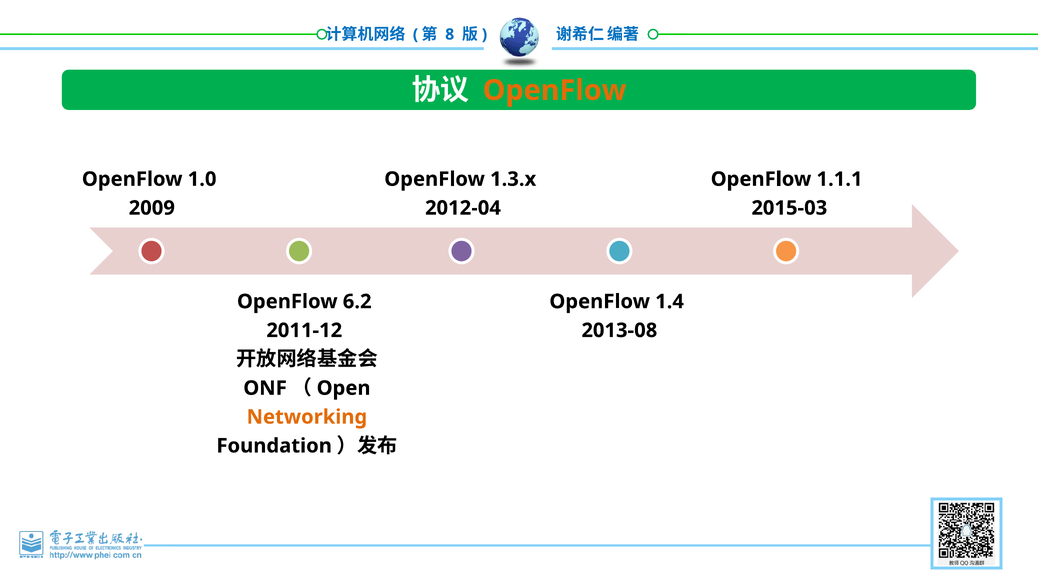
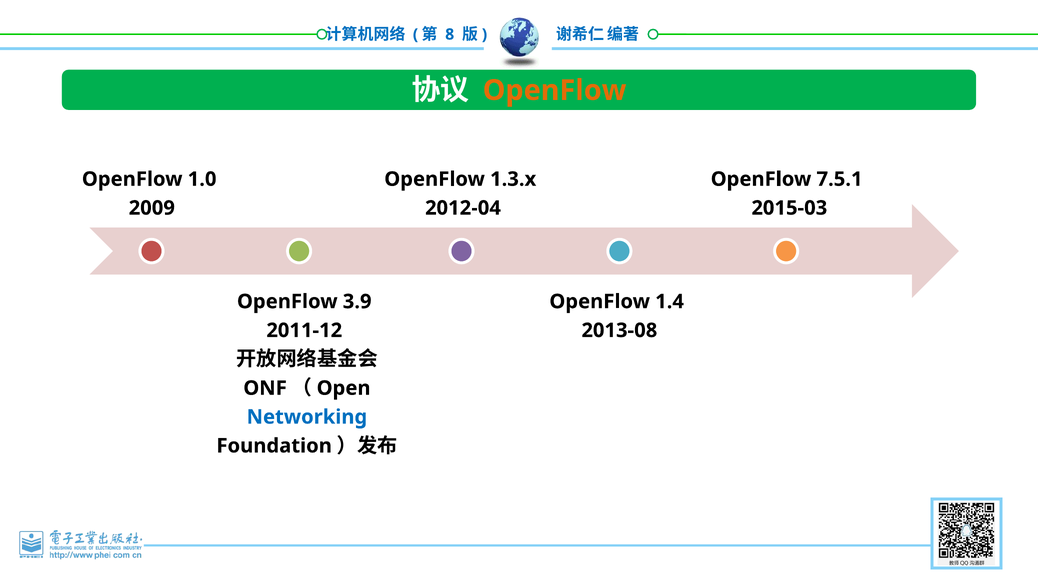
1.1.1: 1.1.1 -> 7.5.1
6.2: 6.2 -> 3.9
Networking colour: orange -> blue
